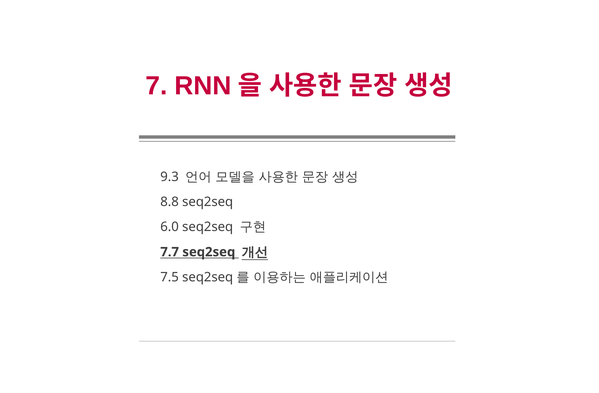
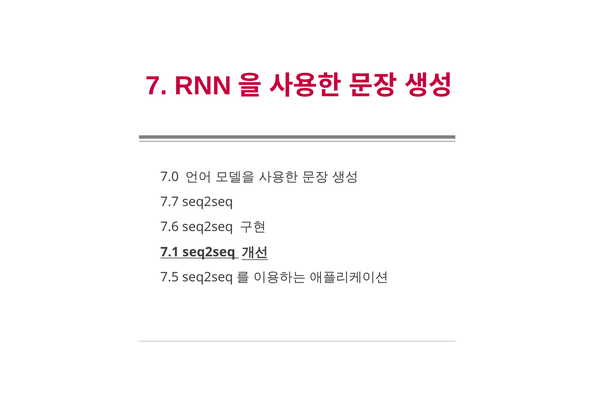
9.3: 9.3 -> 7.0
8.8: 8.8 -> 7.7
6.0: 6.0 -> 7.6
7.7: 7.7 -> 7.1
